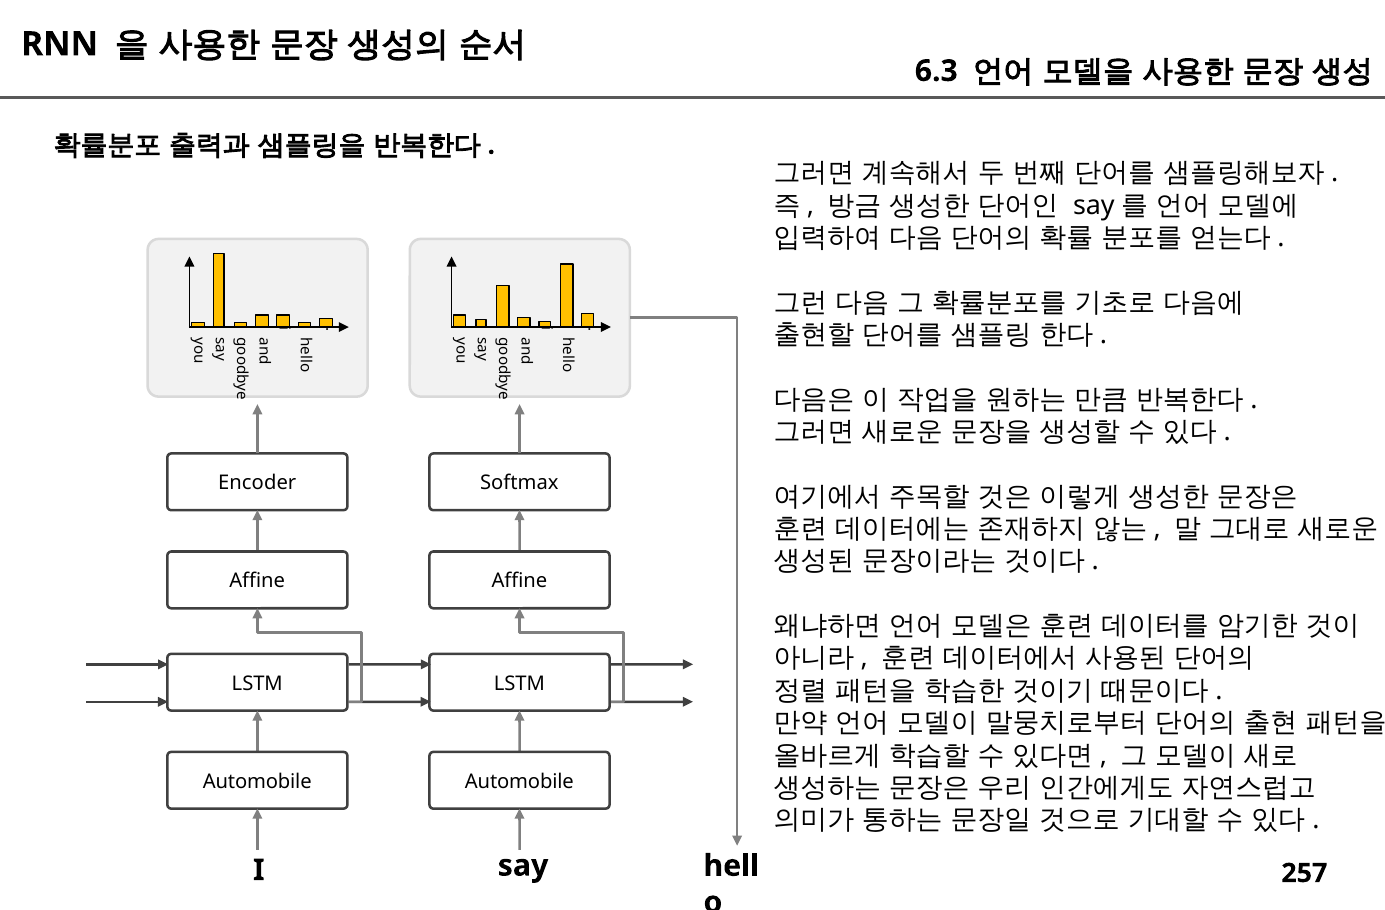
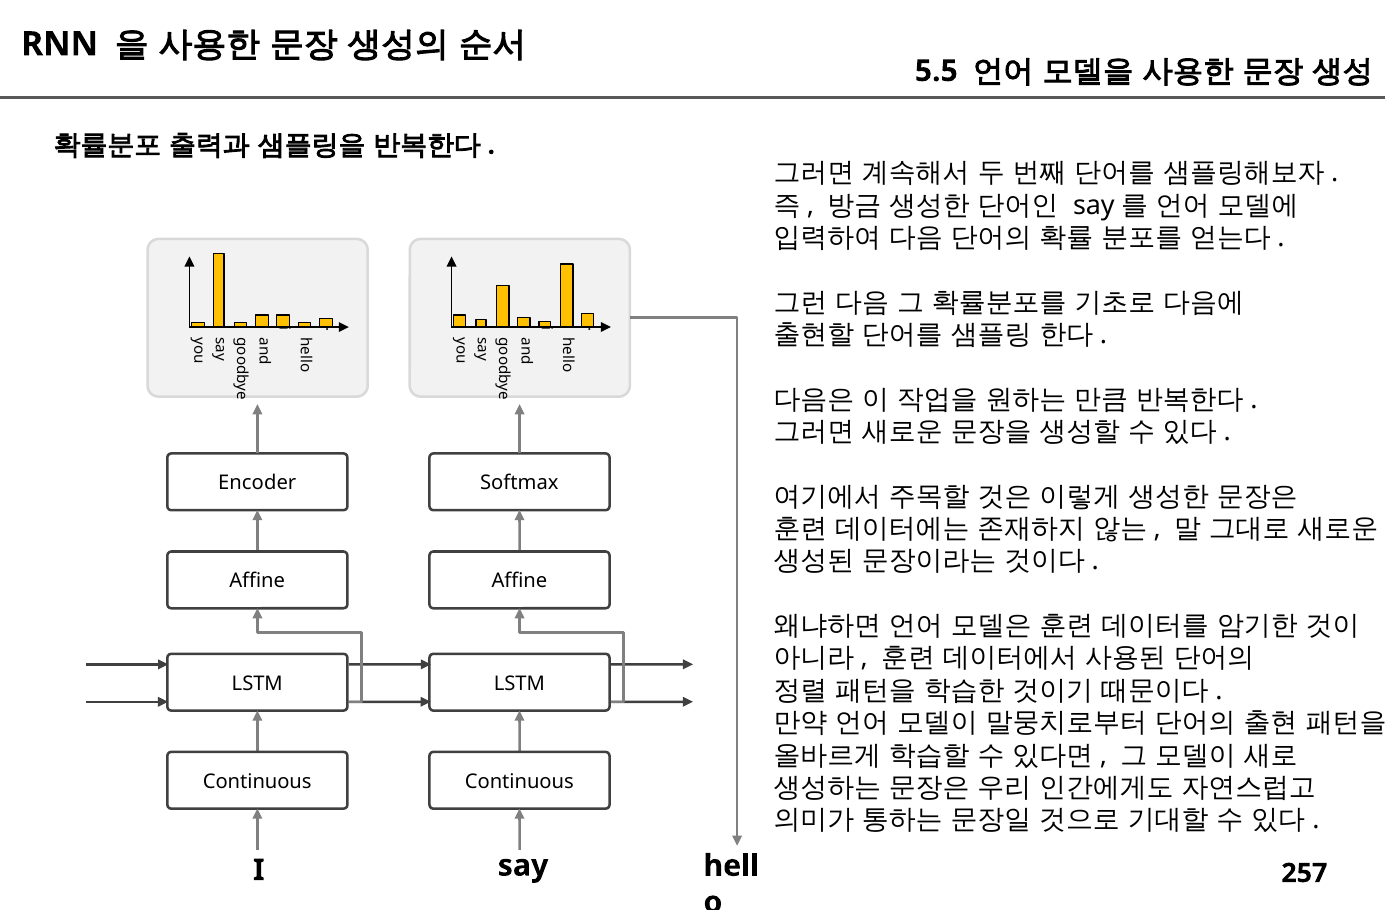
6.3: 6.3 -> 5.5
Automobile at (257, 781): Automobile -> Continuous
Automobile at (519, 781): Automobile -> Continuous
